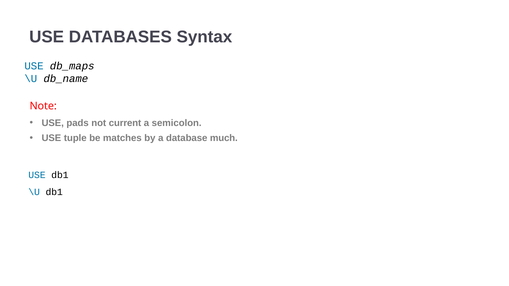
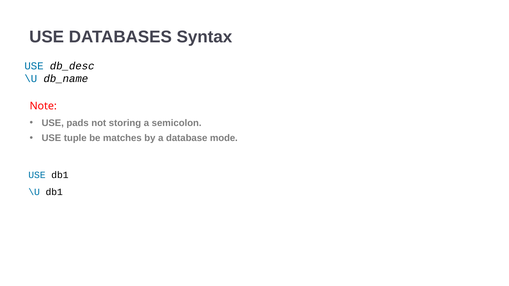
db_maps: db_maps -> db_desc
current: current -> storing
much: much -> mode
